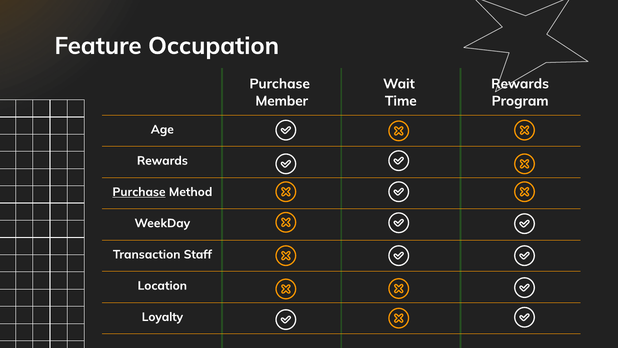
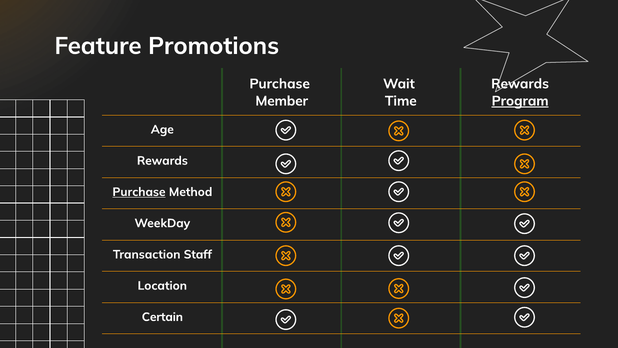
Occupation: Occupation -> Promotions
Program underline: none -> present
Loyalty: Loyalty -> Certain
